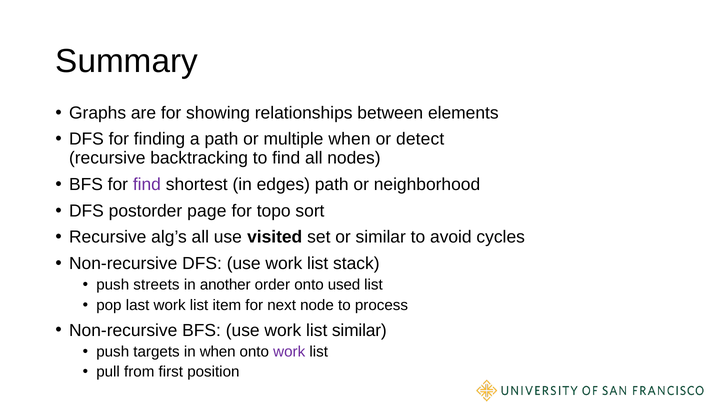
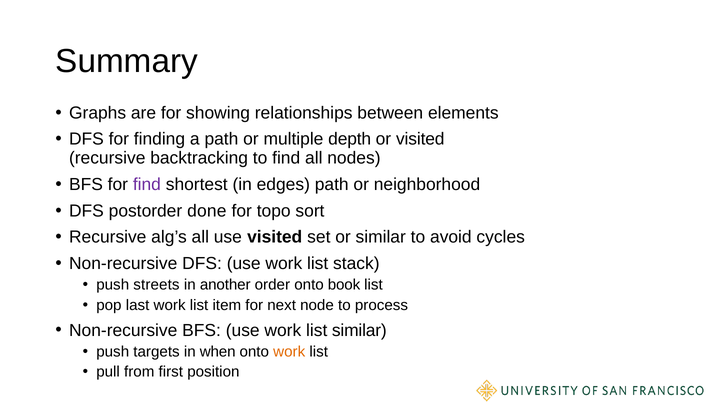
multiple when: when -> depth
or detect: detect -> visited
page: page -> done
used: used -> book
work at (289, 352) colour: purple -> orange
